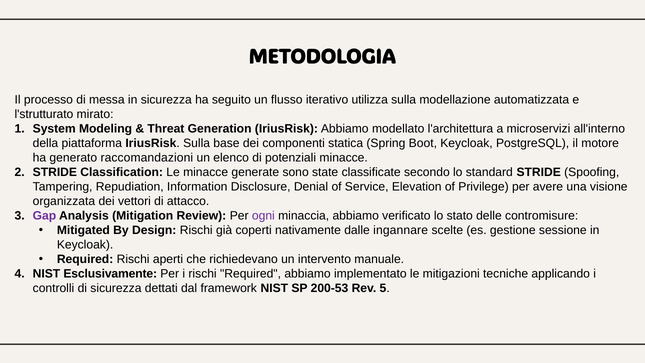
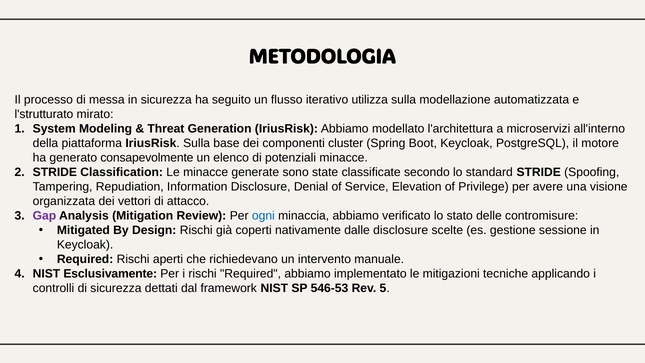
statica: statica -> cluster
raccomandazioni: raccomandazioni -> consapevolmente
ogni colour: purple -> blue
dalle ingannare: ingannare -> disclosure
200-53: 200-53 -> 546-53
